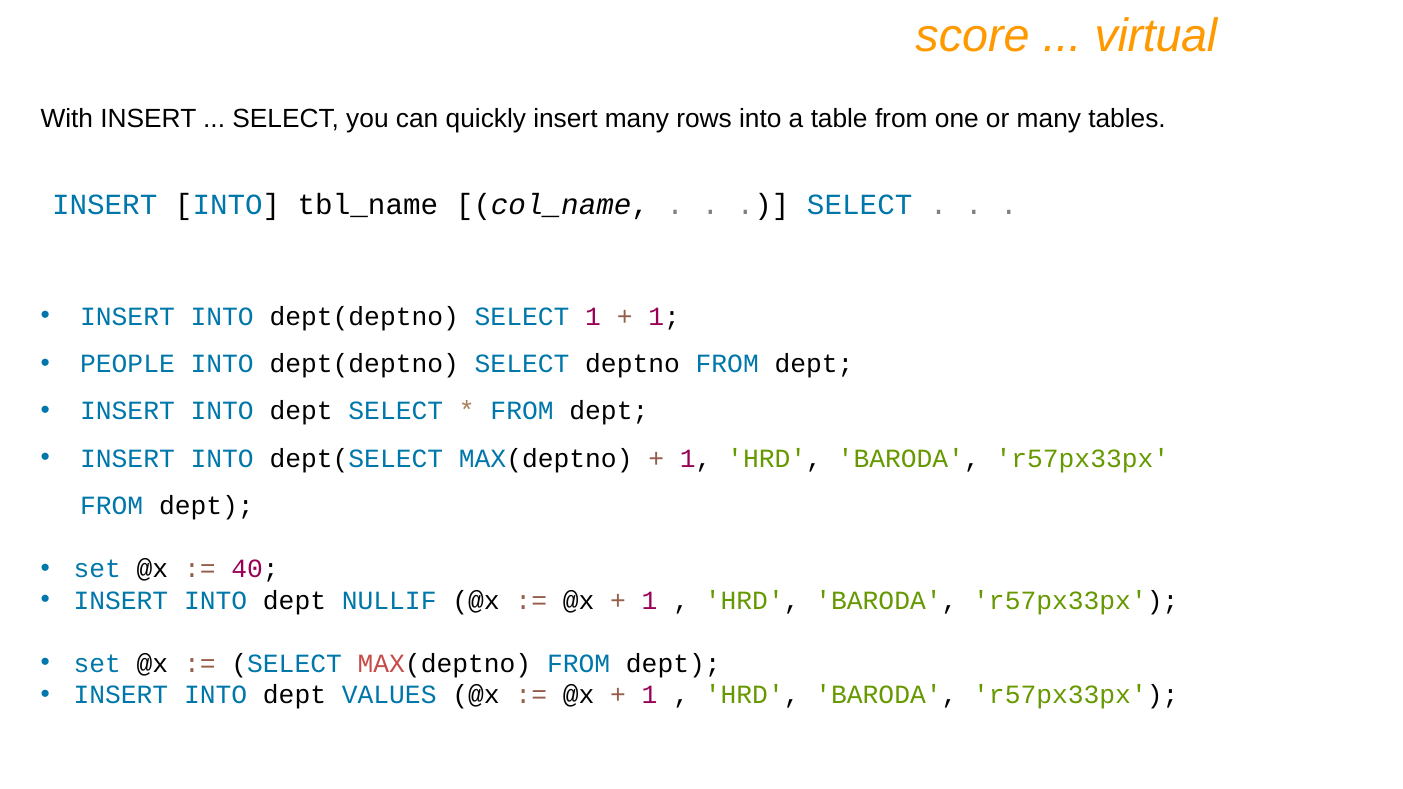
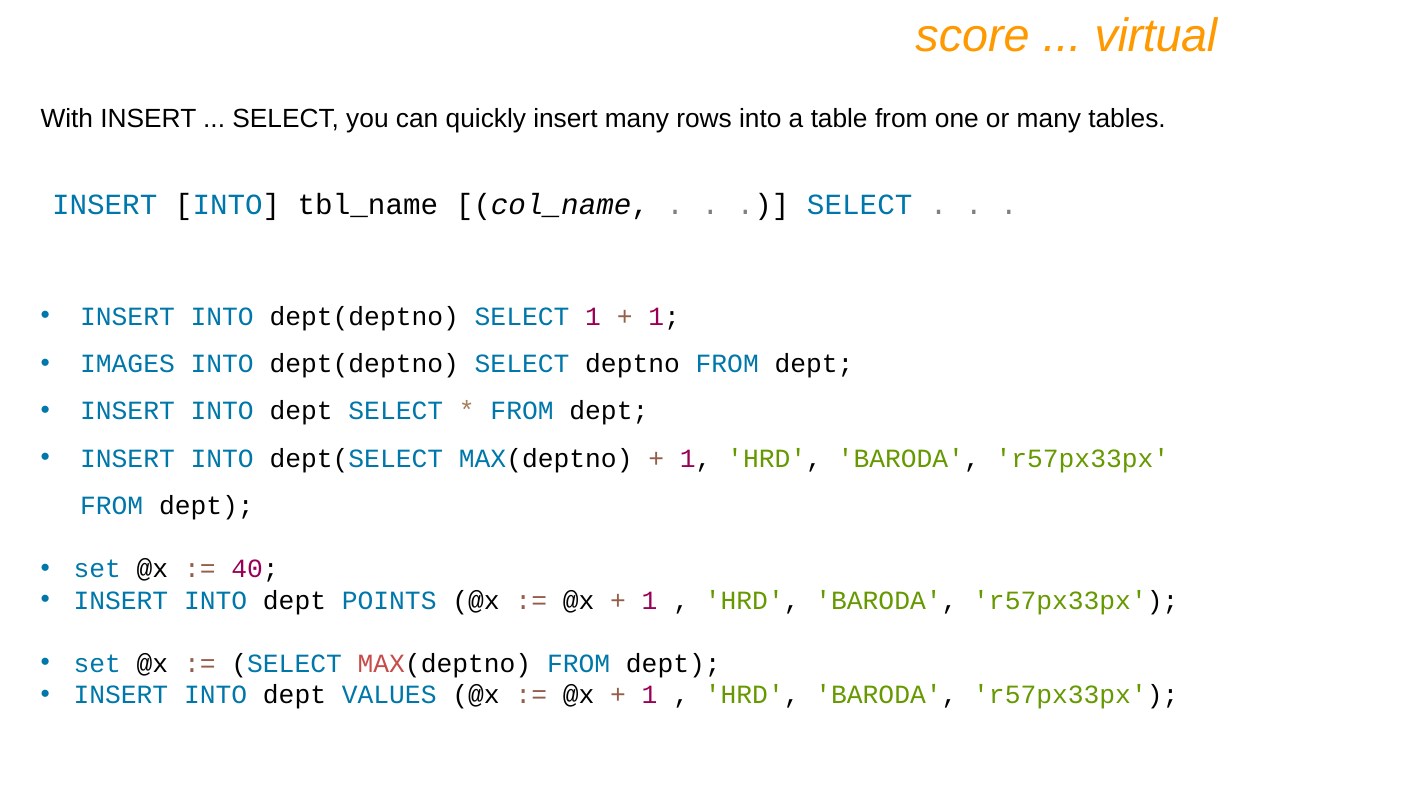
PEOPLE: PEOPLE -> IMAGES
NULLIF: NULLIF -> POINTS
